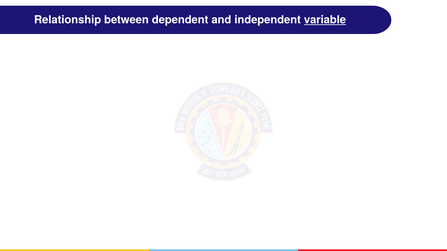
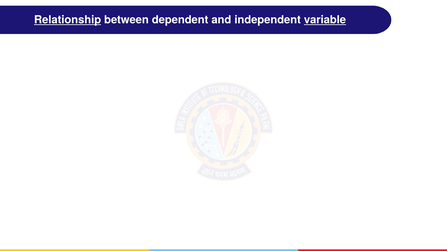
Relationship underline: none -> present
